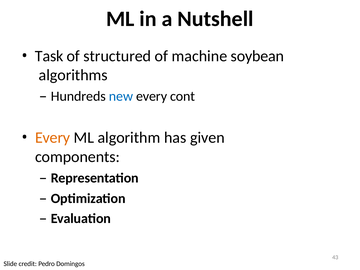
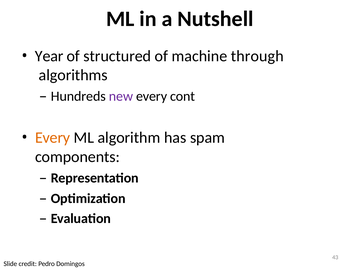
Task: Task -> Year
soybean: soybean -> through
new colour: blue -> purple
given: given -> spam
